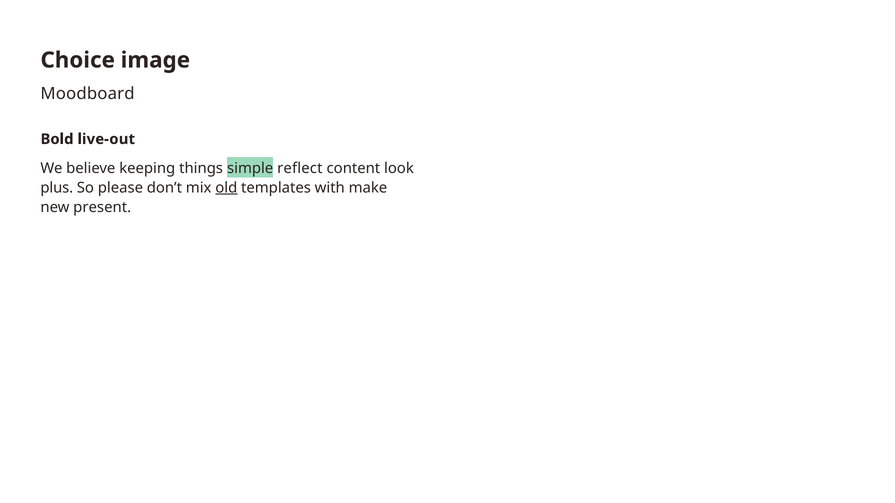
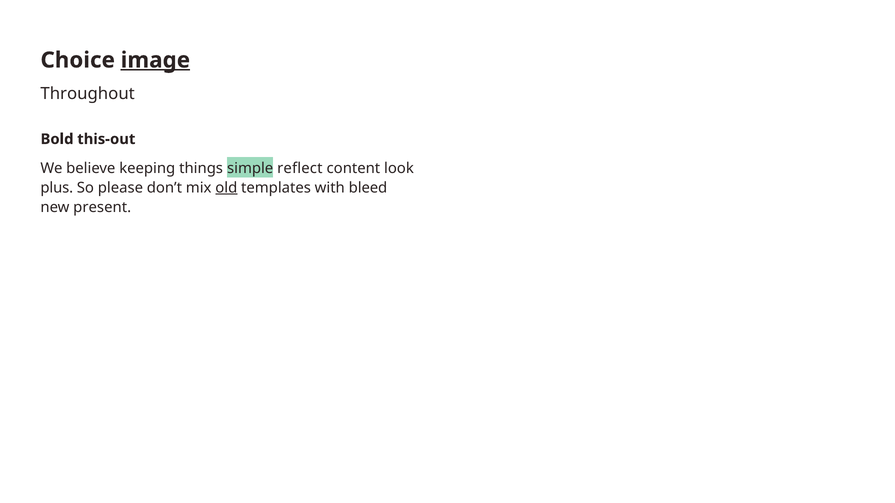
image underline: none -> present
Moodboard: Moodboard -> Throughout
live-out: live-out -> this-out
make: make -> bleed
